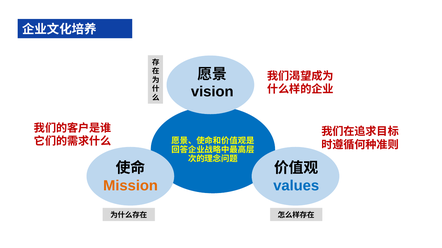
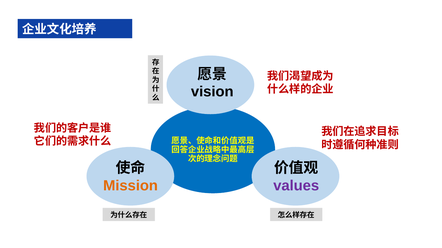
values colour: blue -> purple
